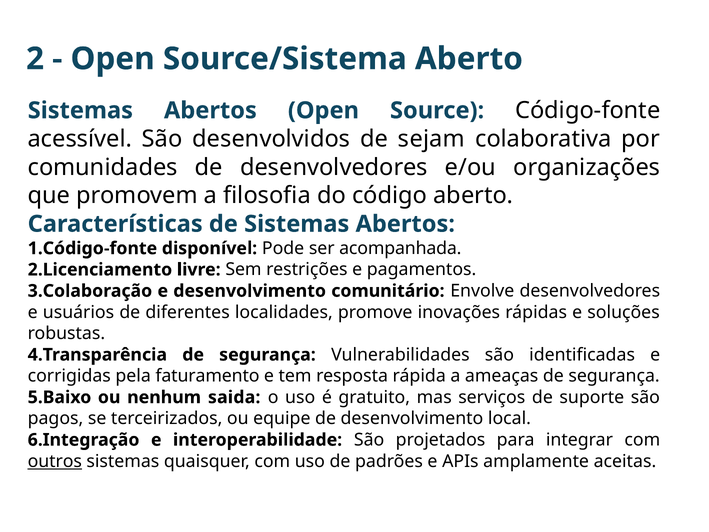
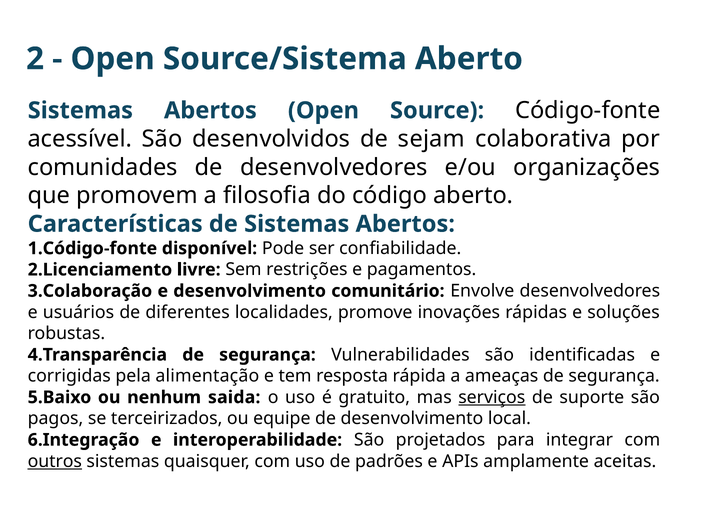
acompanhada: acompanhada -> confiabilidade
faturamento: faturamento -> alimentação
serviços underline: none -> present
